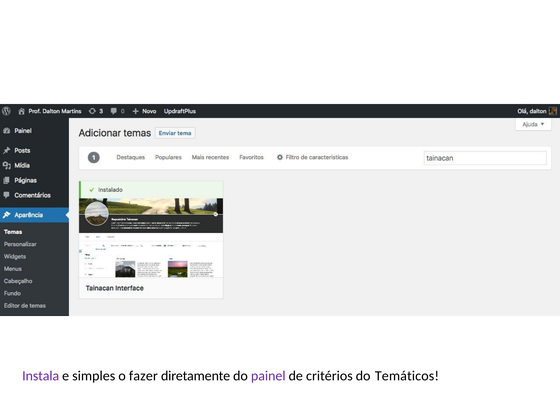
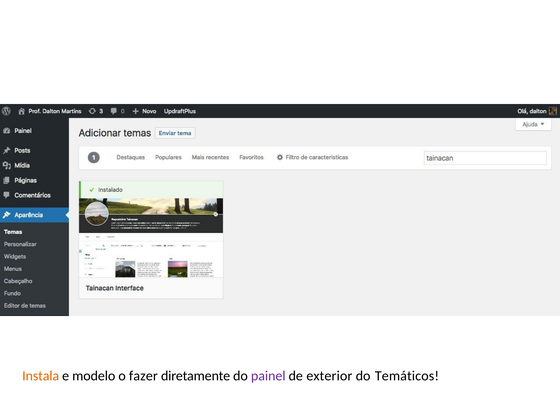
Instala colour: purple -> orange
simples: simples -> modelo
critérios: critérios -> exterior
